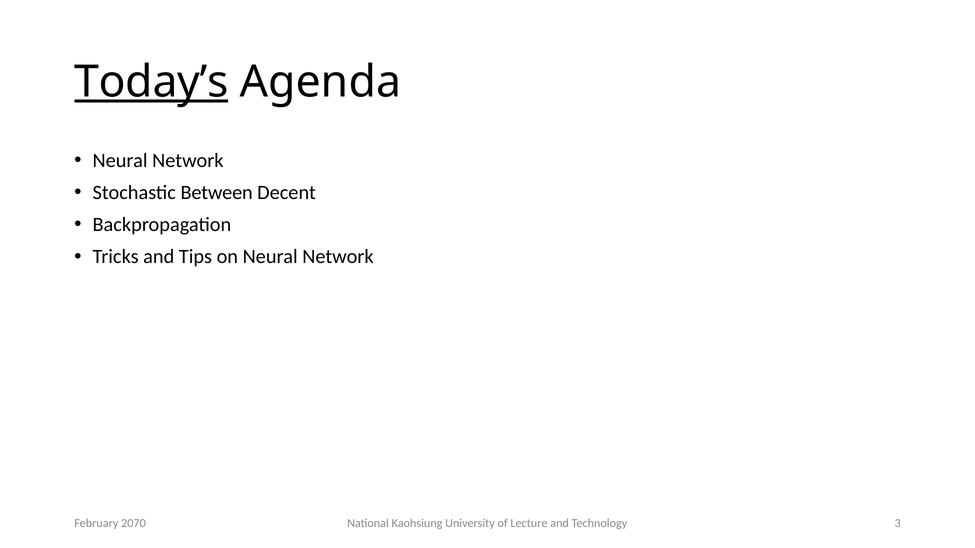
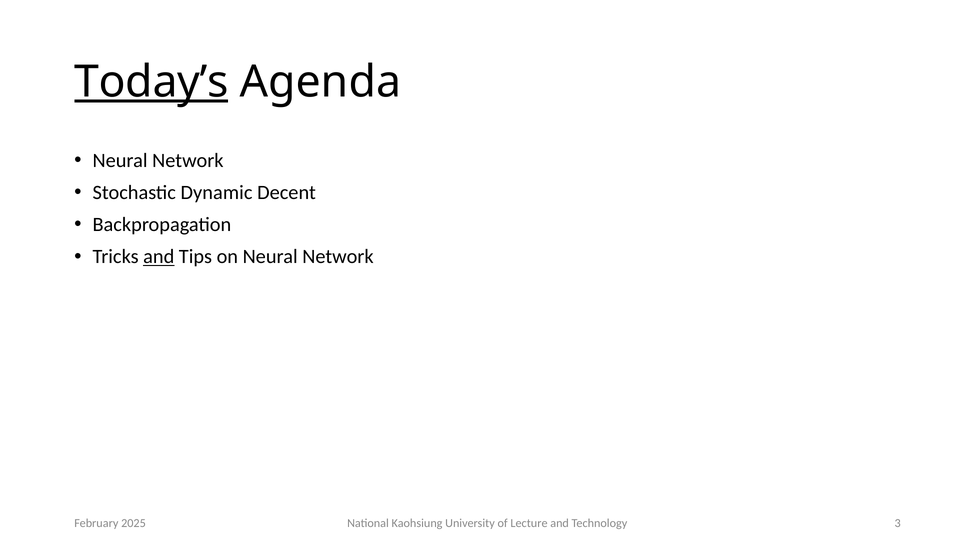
Between: Between -> Dynamic
and at (159, 257) underline: none -> present
2070: 2070 -> 2025
